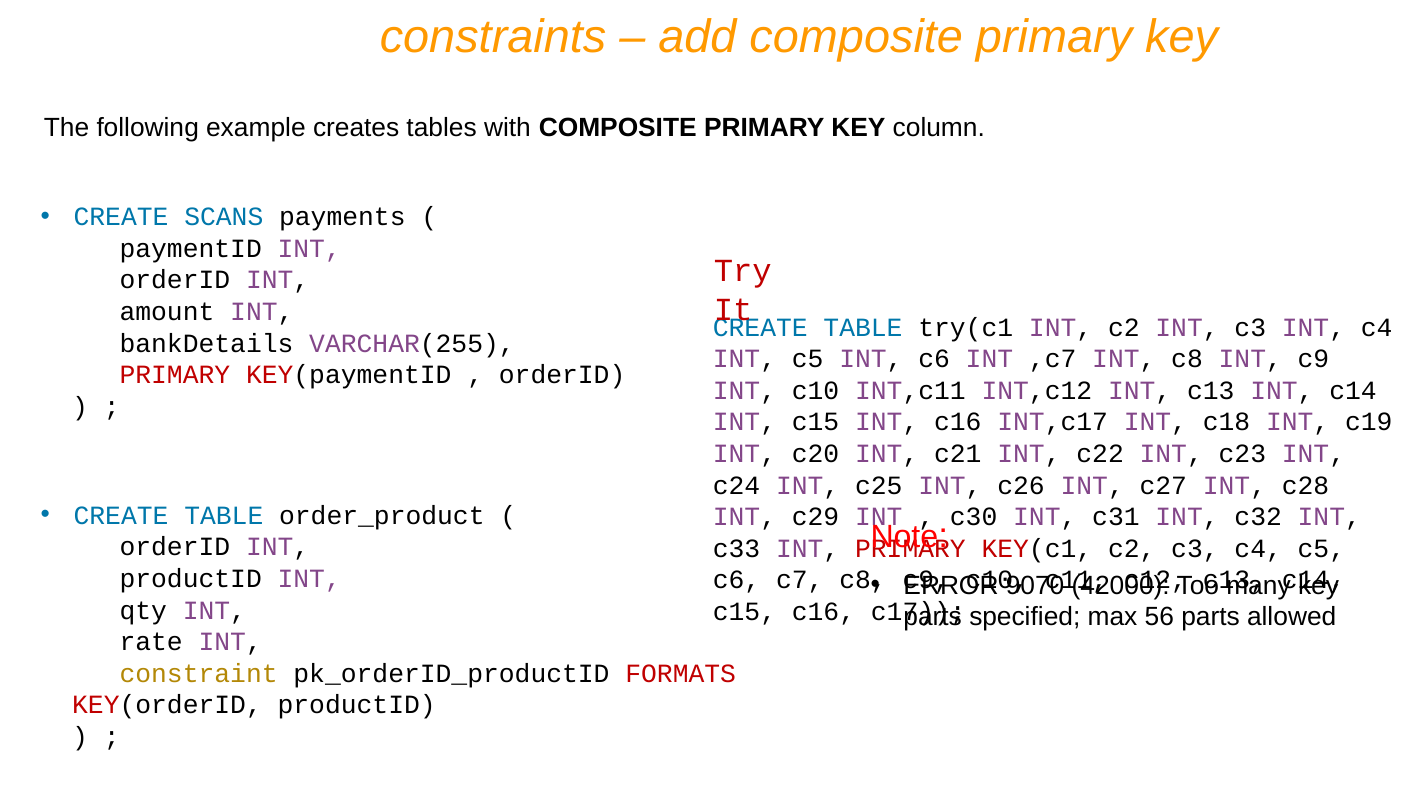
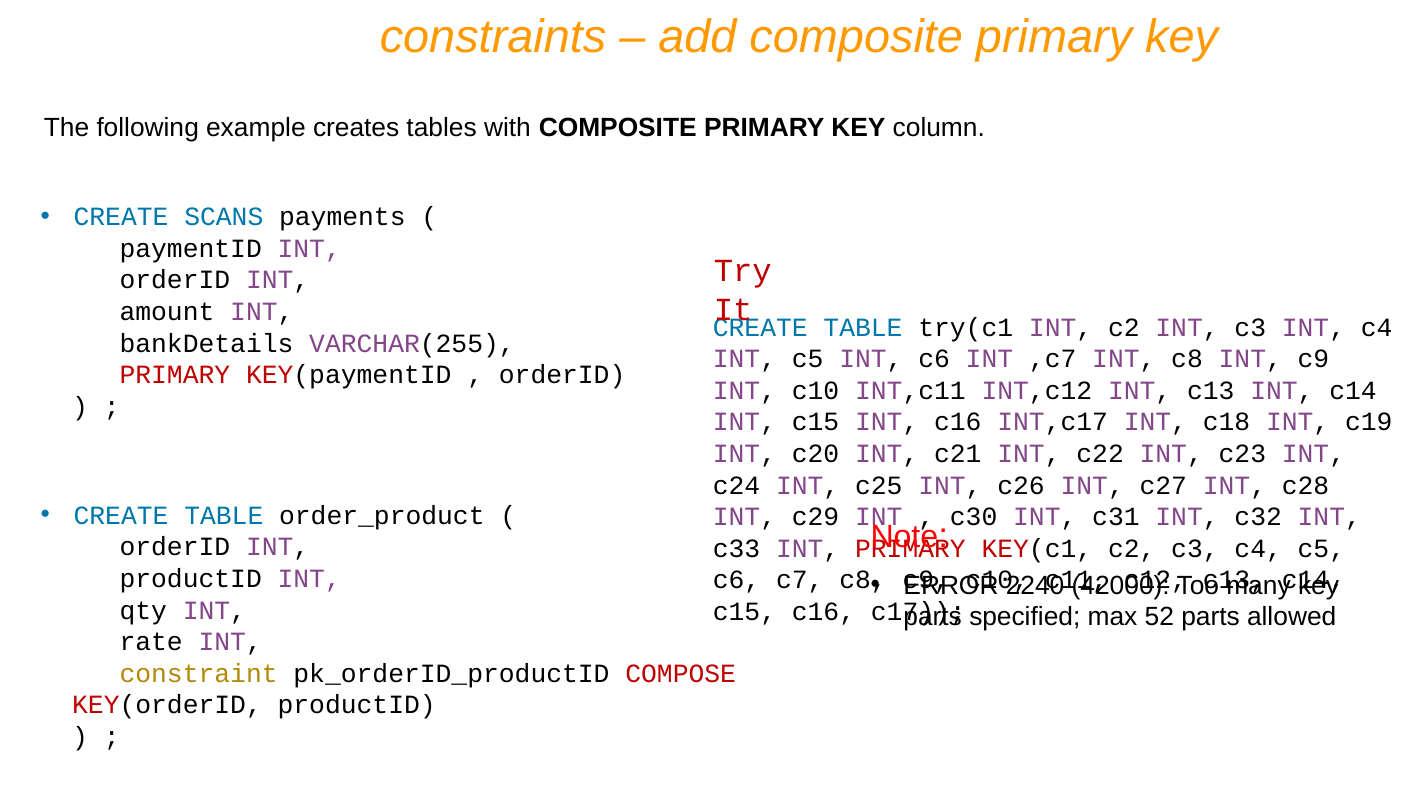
9070: 9070 -> 2240
56: 56 -> 52
FORMATS: FORMATS -> COMPOSE
